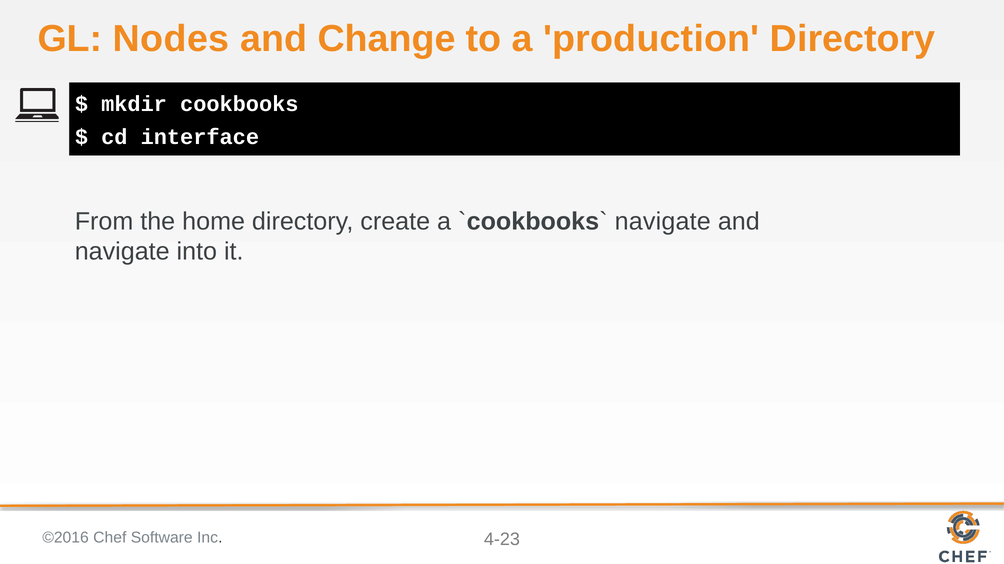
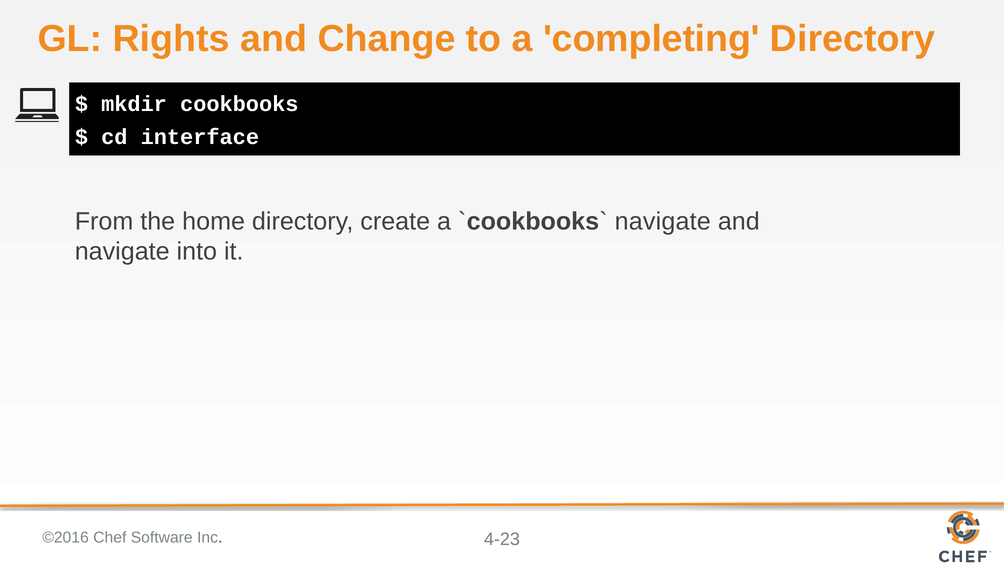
Nodes: Nodes -> Rights
production: production -> completing
